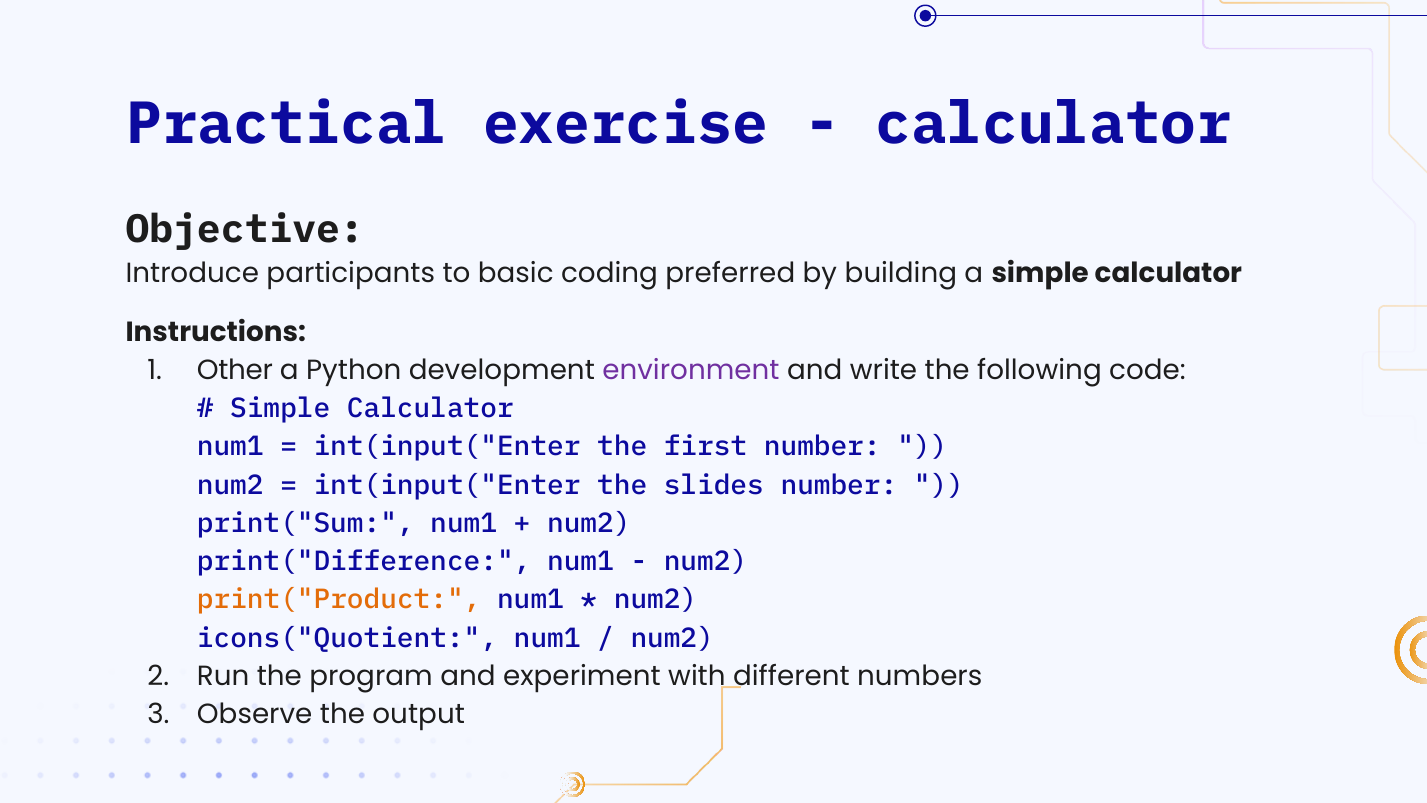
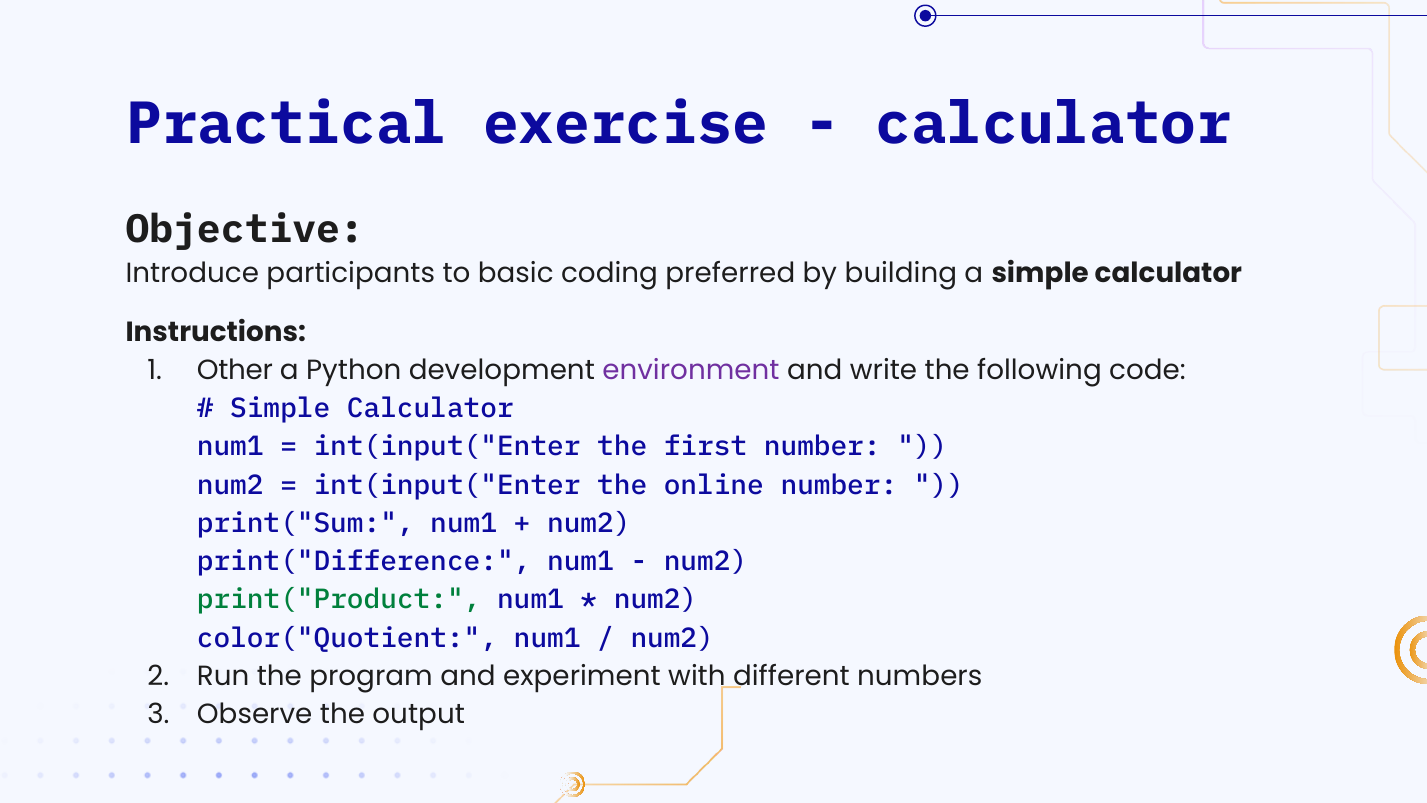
slides: slides -> online
print("Product colour: orange -> green
icons("Quotient: icons("Quotient -> color("Quotient
